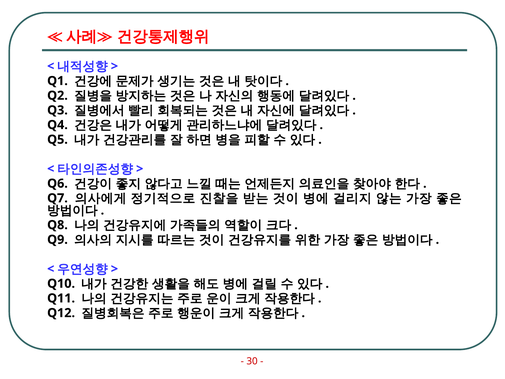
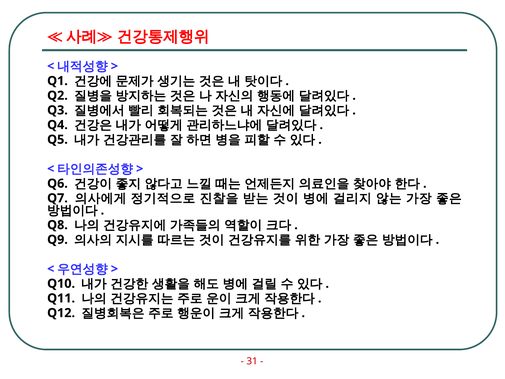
30: 30 -> 31
